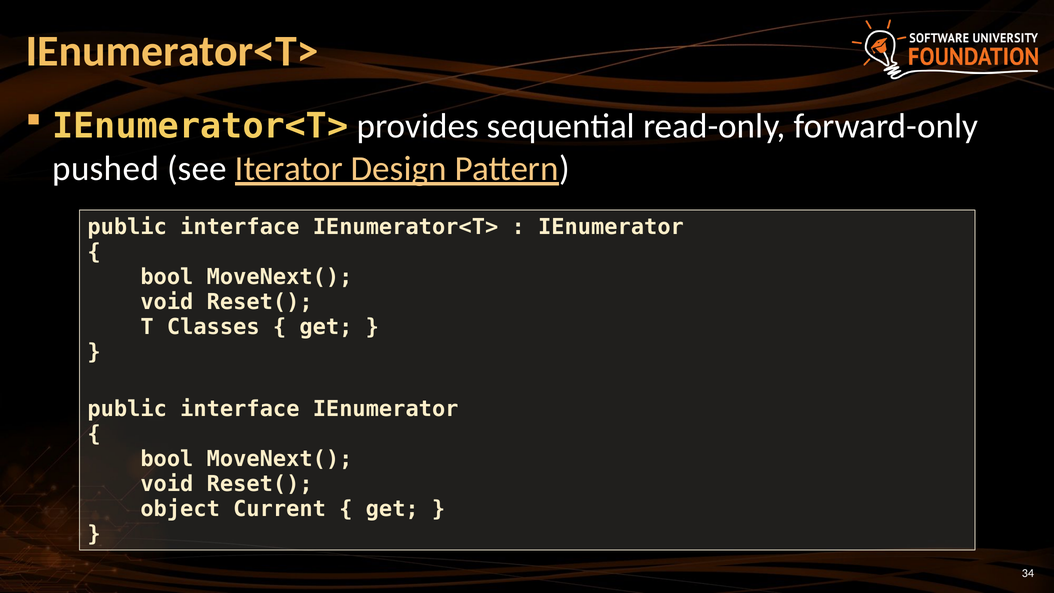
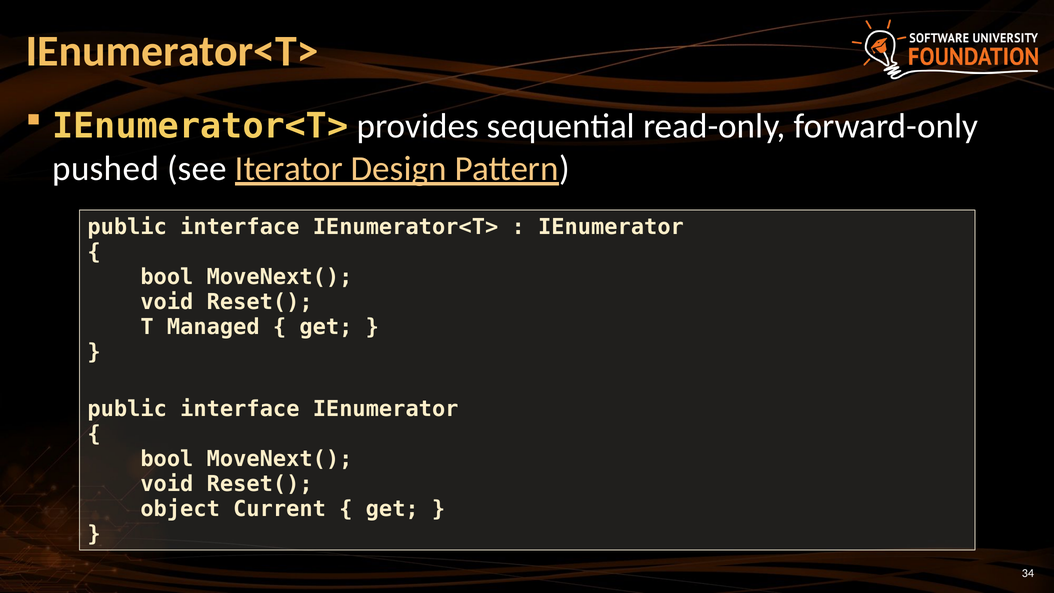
Classes: Classes -> Managed
